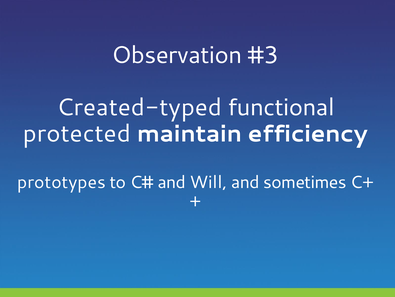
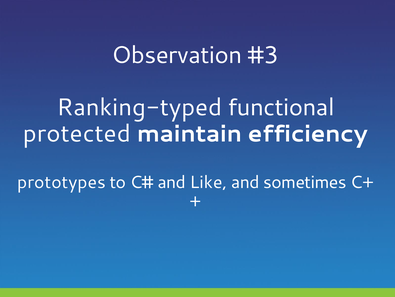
Created-typed: Created-typed -> Ranking-typed
Will: Will -> Like
